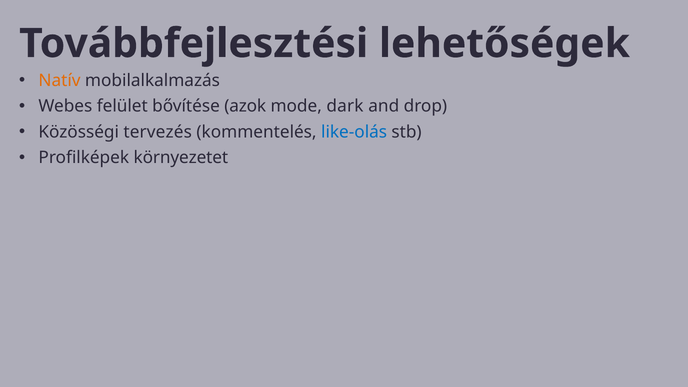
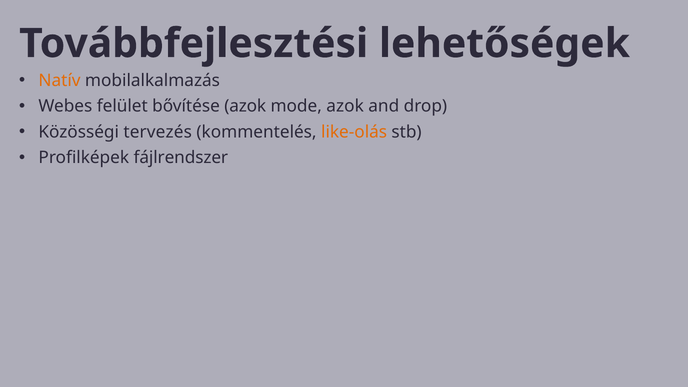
mode dark: dark -> azok
like-olás colour: blue -> orange
környezetet: környezetet -> fájlrendszer
